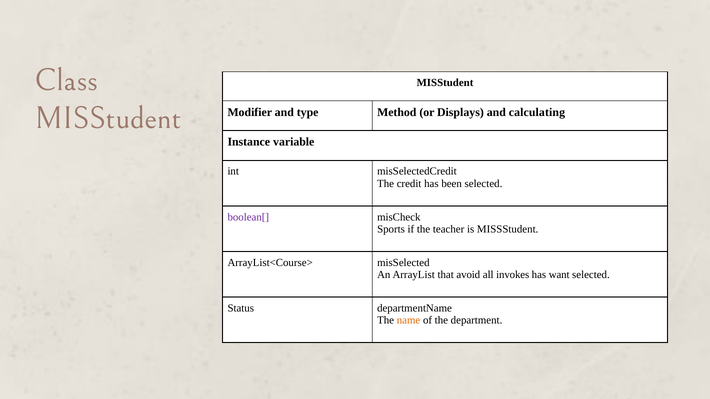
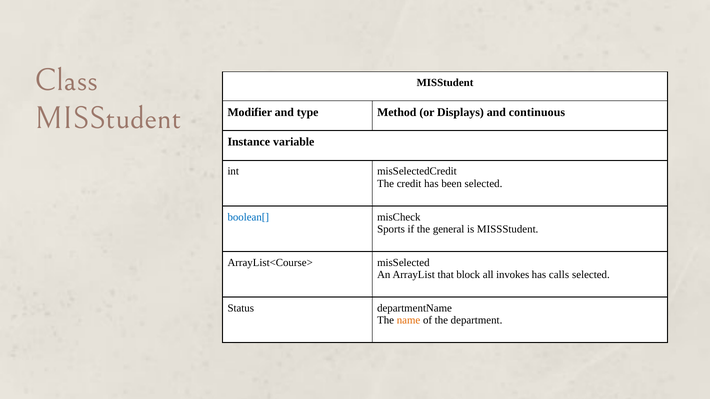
calculating: calculating -> continuous
boolean[ colour: purple -> blue
teacher: teacher -> general
avoid: avoid -> block
want: want -> calls
